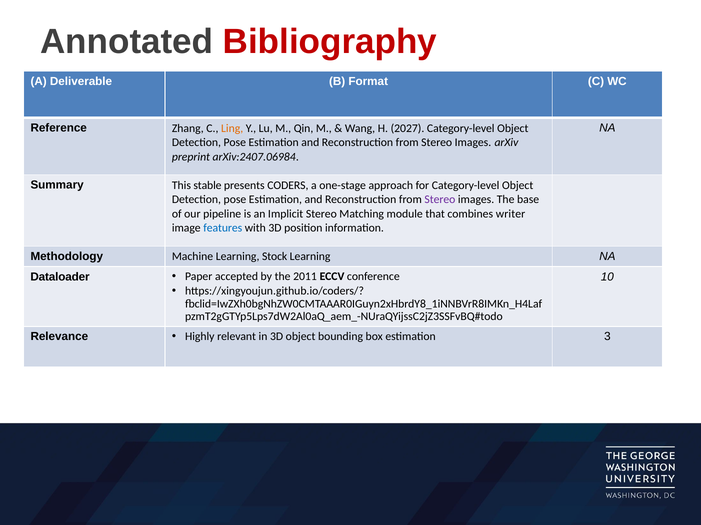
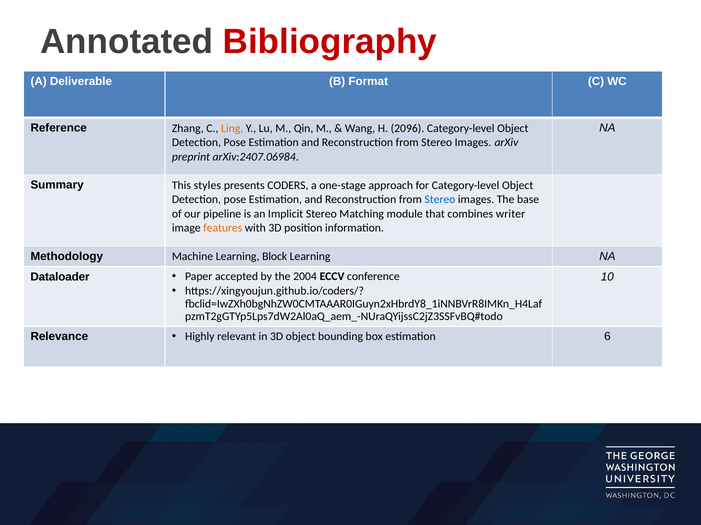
2027: 2027 -> 2096
stable: stable -> styles
Stereo at (440, 200) colour: purple -> blue
features colour: blue -> orange
Stock: Stock -> Block
2011: 2011 -> 2004
3: 3 -> 6
